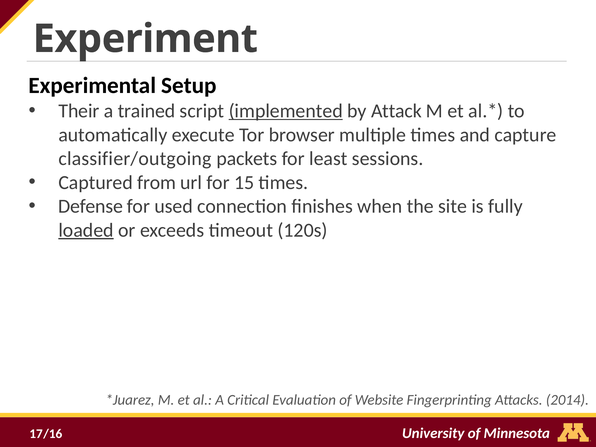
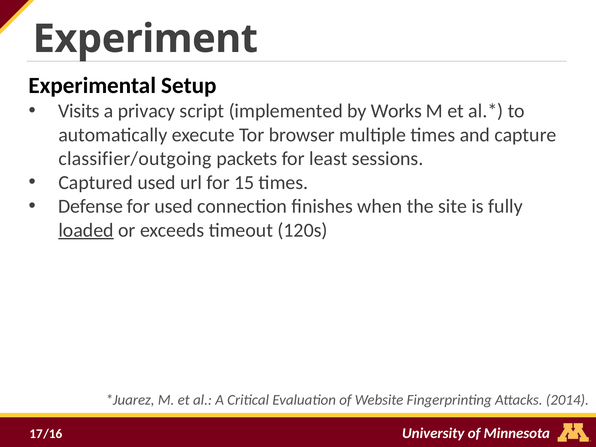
Their: Their -> Visits
trained: trained -> privacy
implemented underline: present -> none
Attack: Attack -> Works
Captured from: from -> used
